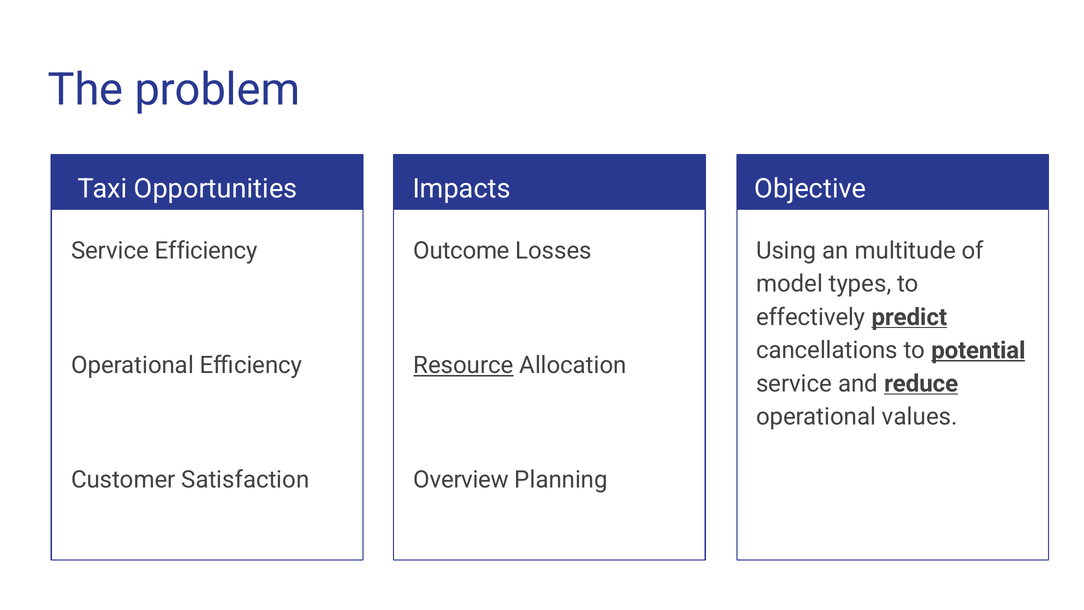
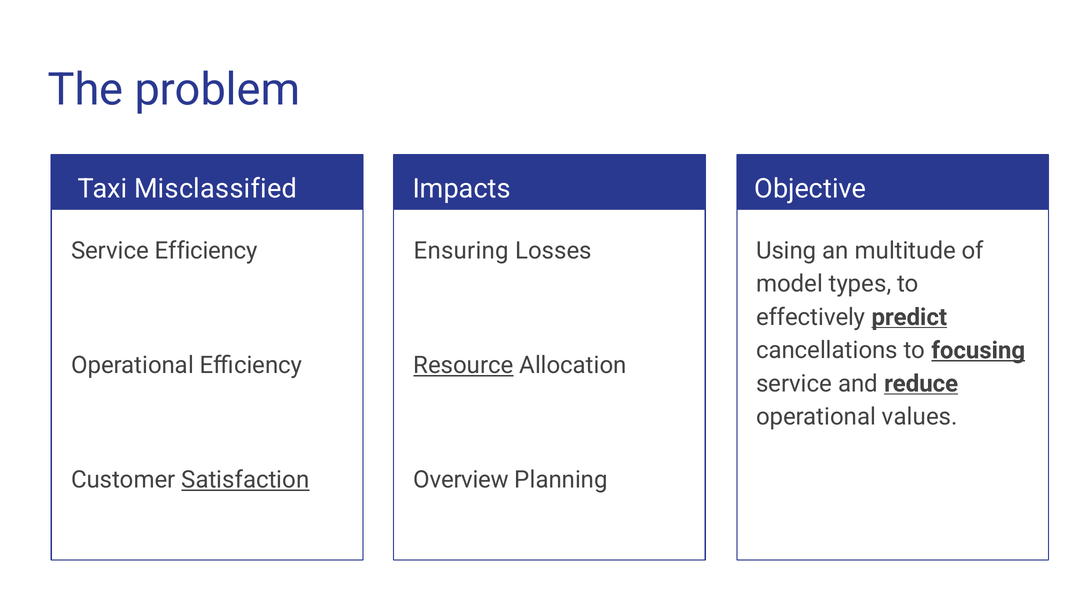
Opportunities: Opportunities -> Misclassified
Outcome: Outcome -> Ensuring
potential: potential -> focusing
Satisfaction underline: none -> present
